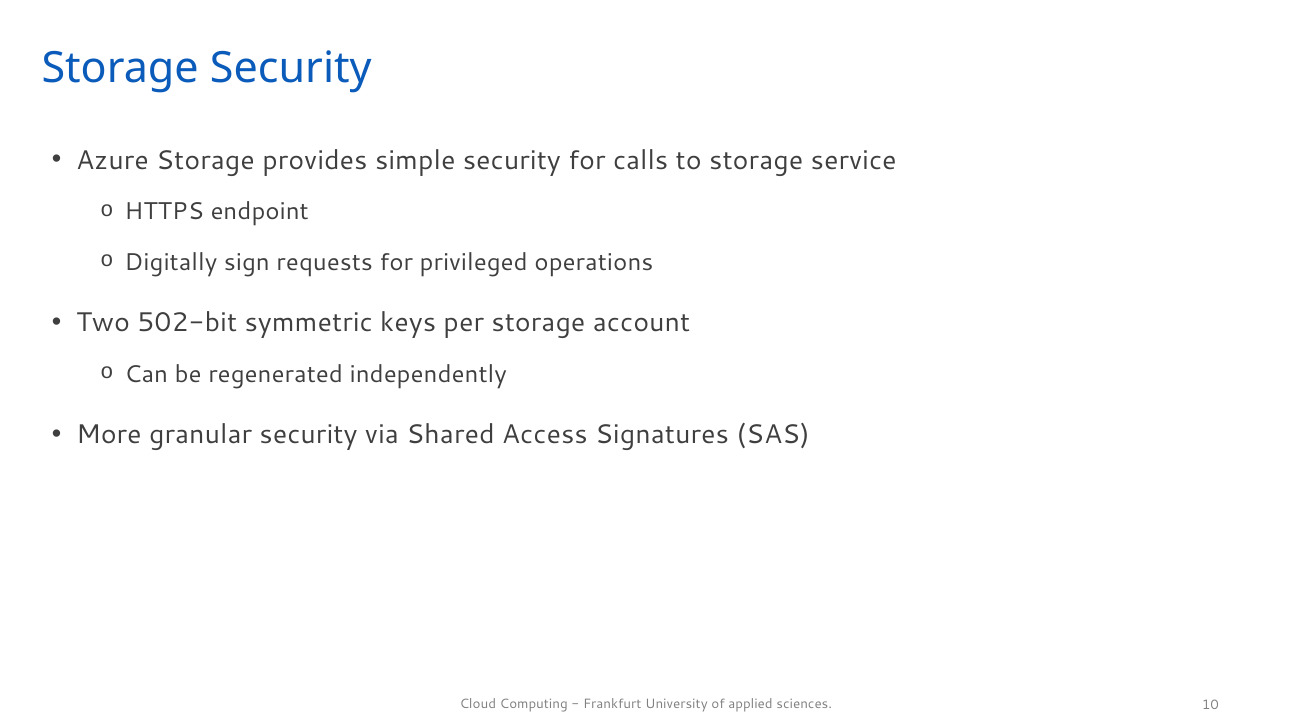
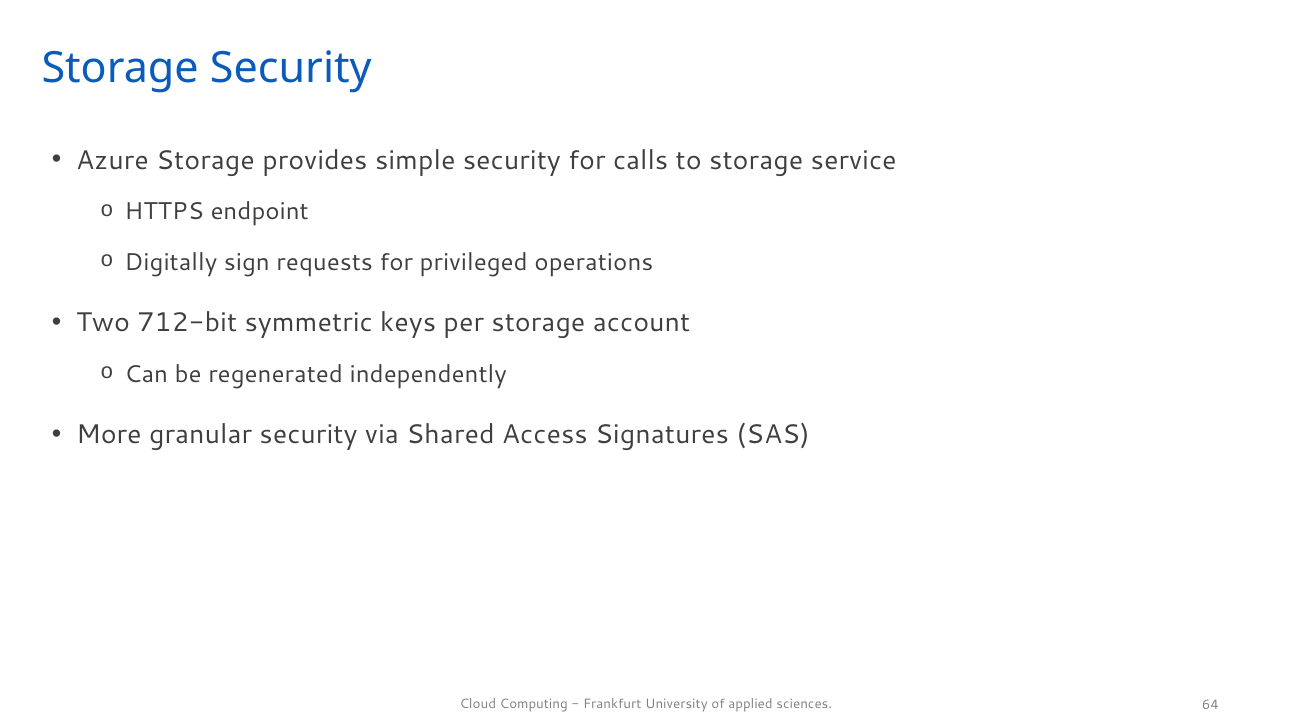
502-bit: 502-bit -> 712-bit
10: 10 -> 64
